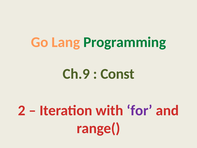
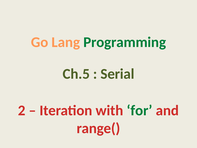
Ch.9: Ch.9 -> Ch.5
Const: Const -> Serial
for colour: purple -> green
